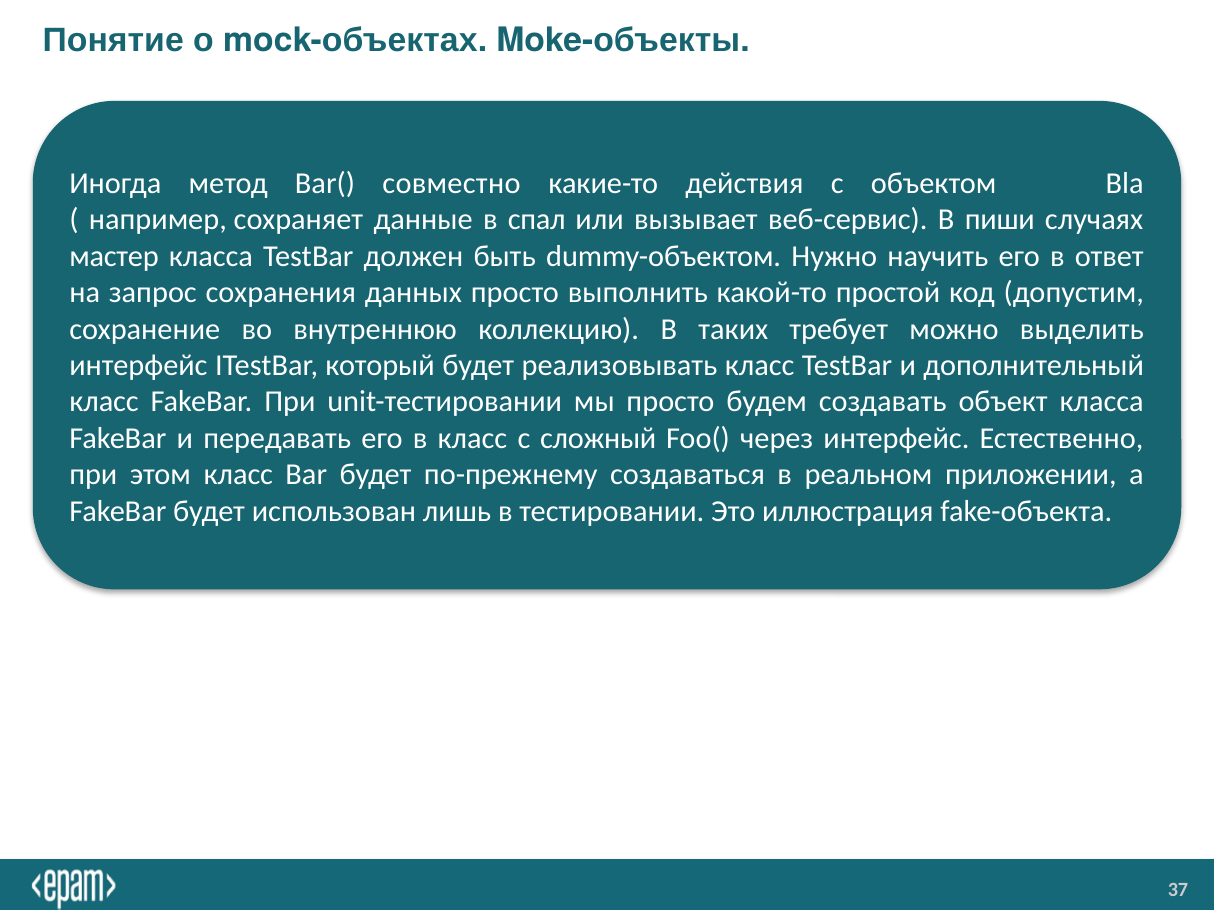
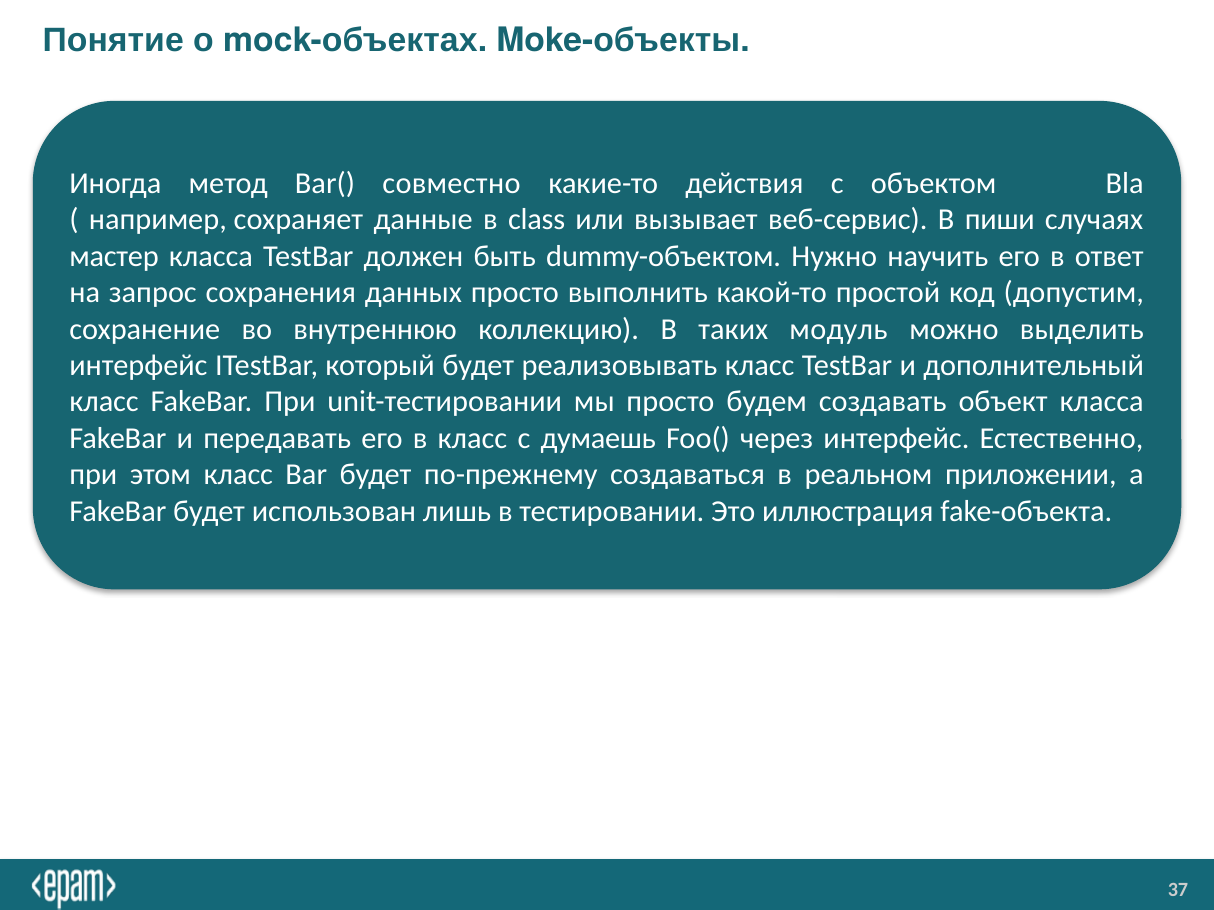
спал: спал -> сlass
требует: требует -> модуль
сложный: сложный -> думаешь
